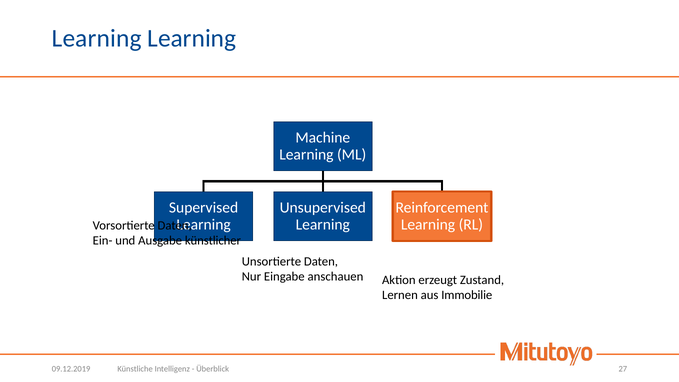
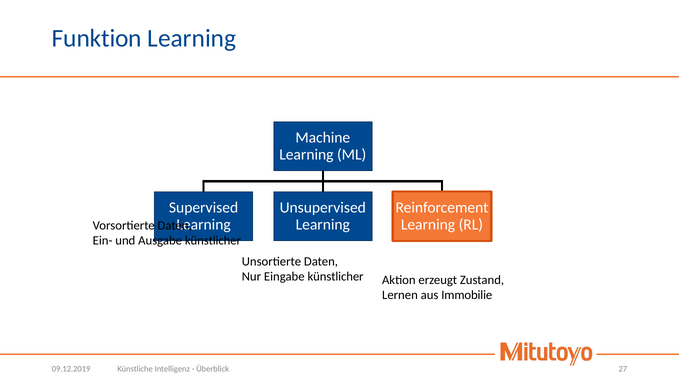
Learning at (97, 38): Learning -> Funktion
Eingabe anschauen: anschauen -> künstlicher
